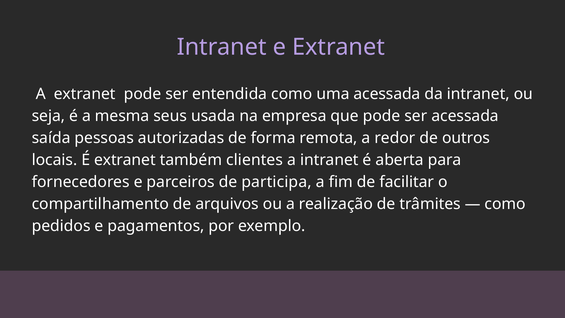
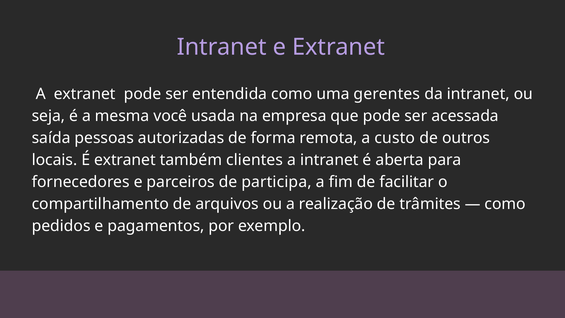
uma acessada: acessada -> gerentes
seus: seus -> você
redor: redor -> custo
